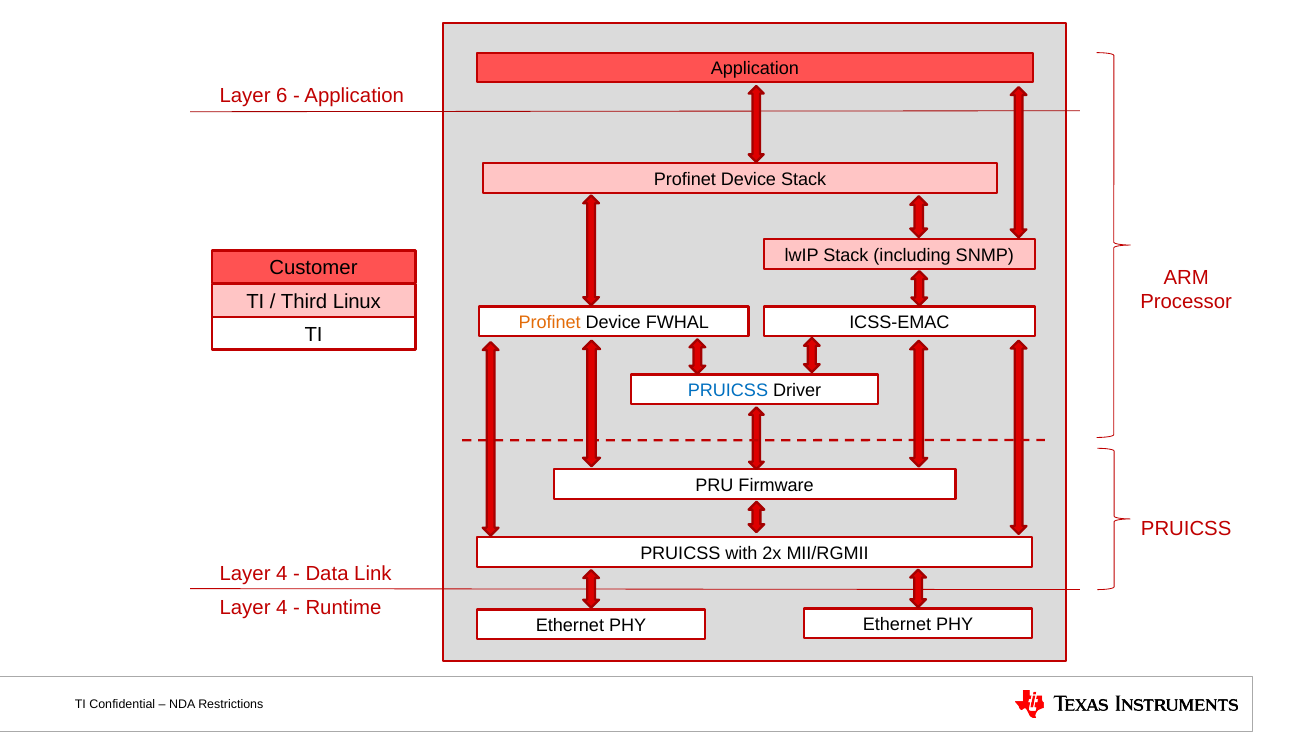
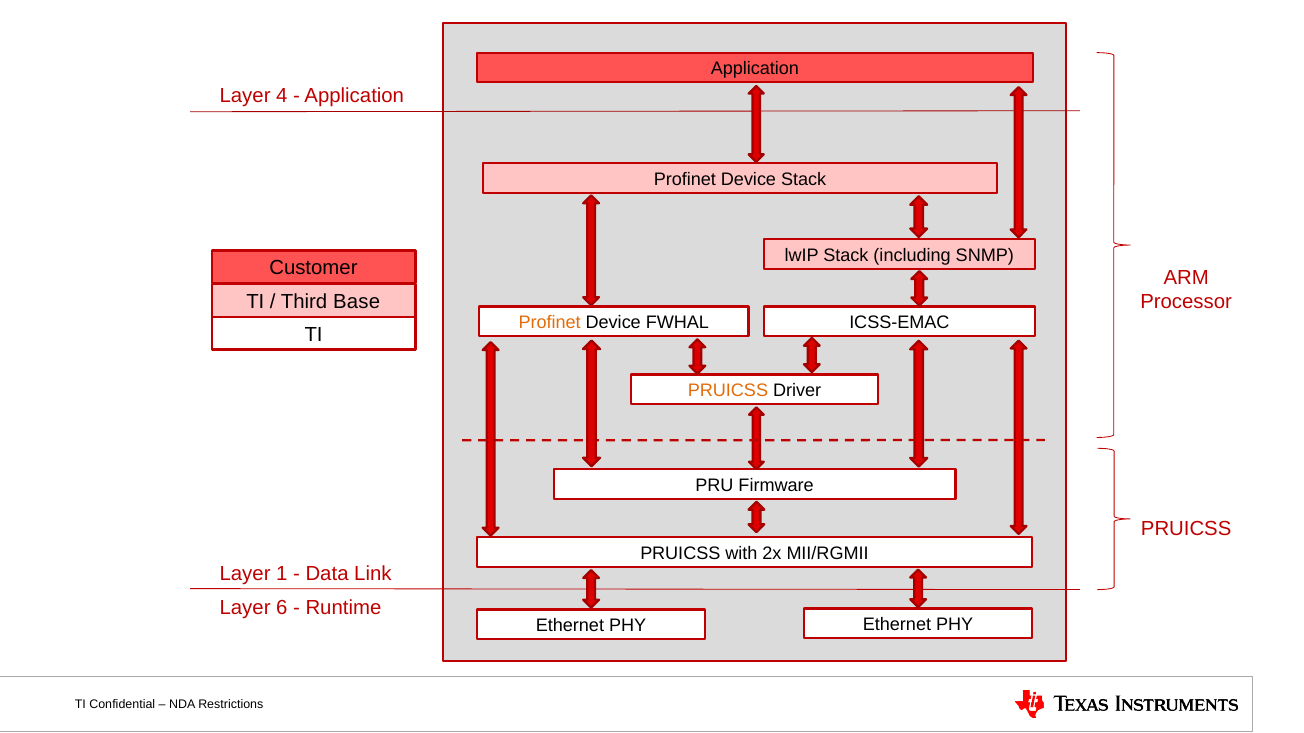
6: 6 -> 4
Linux: Linux -> Base
PRUICSS at (728, 391) colour: blue -> orange
4 at (282, 574): 4 -> 1
4 at (282, 608): 4 -> 6
